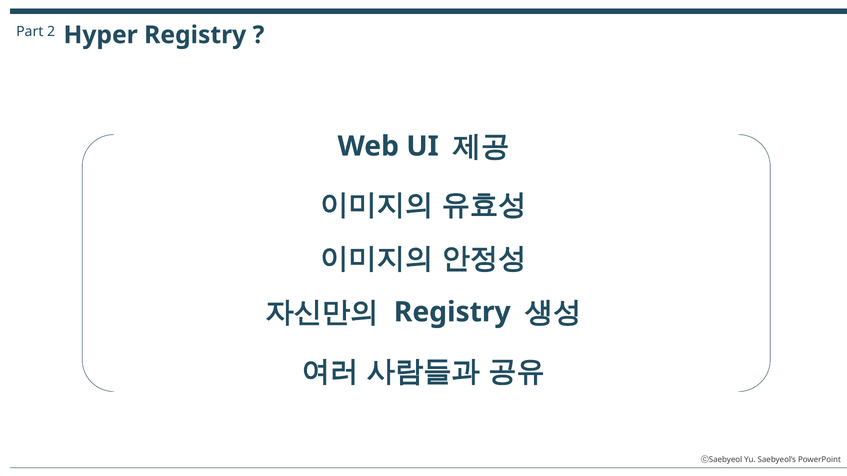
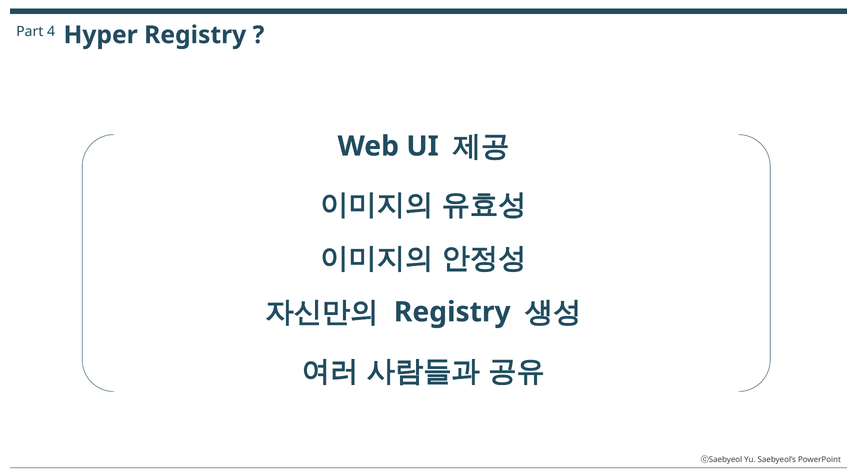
2: 2 -> 4
